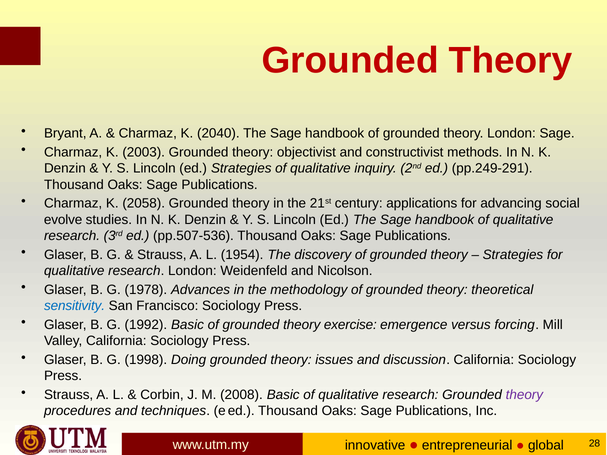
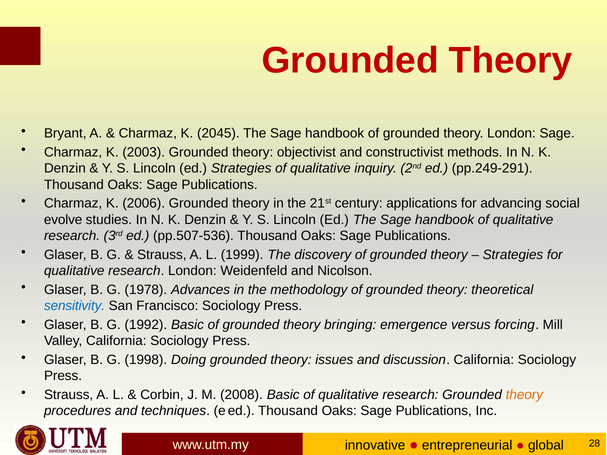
2040: 2040 -> 2045
2058: 2058 -> 2006
1954: 1954 -> 1999
exercise: exercise -> bringing
theory at (524, 395) colour: purple -> orange
